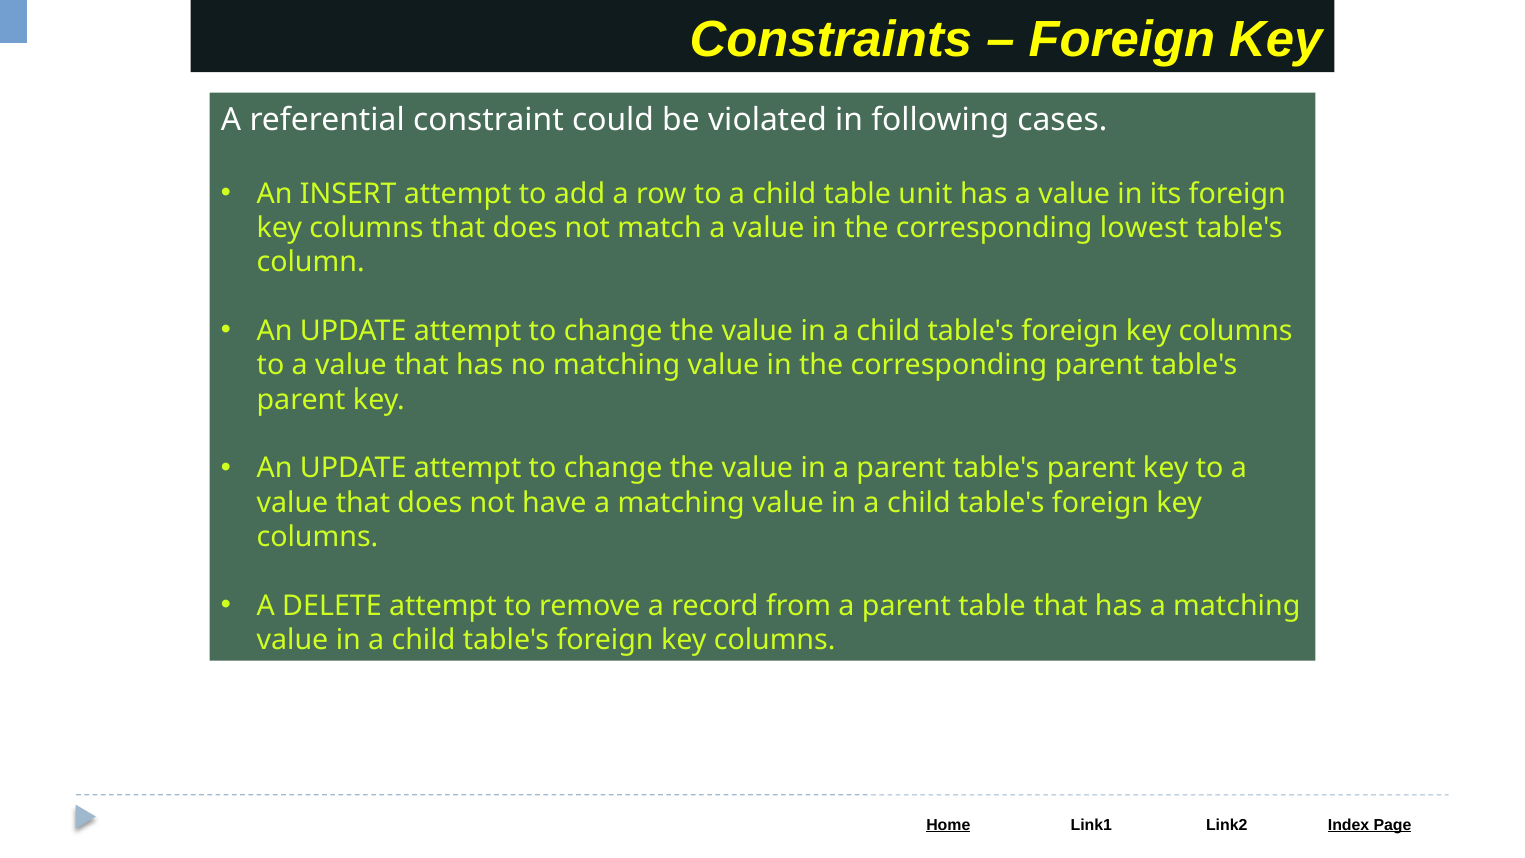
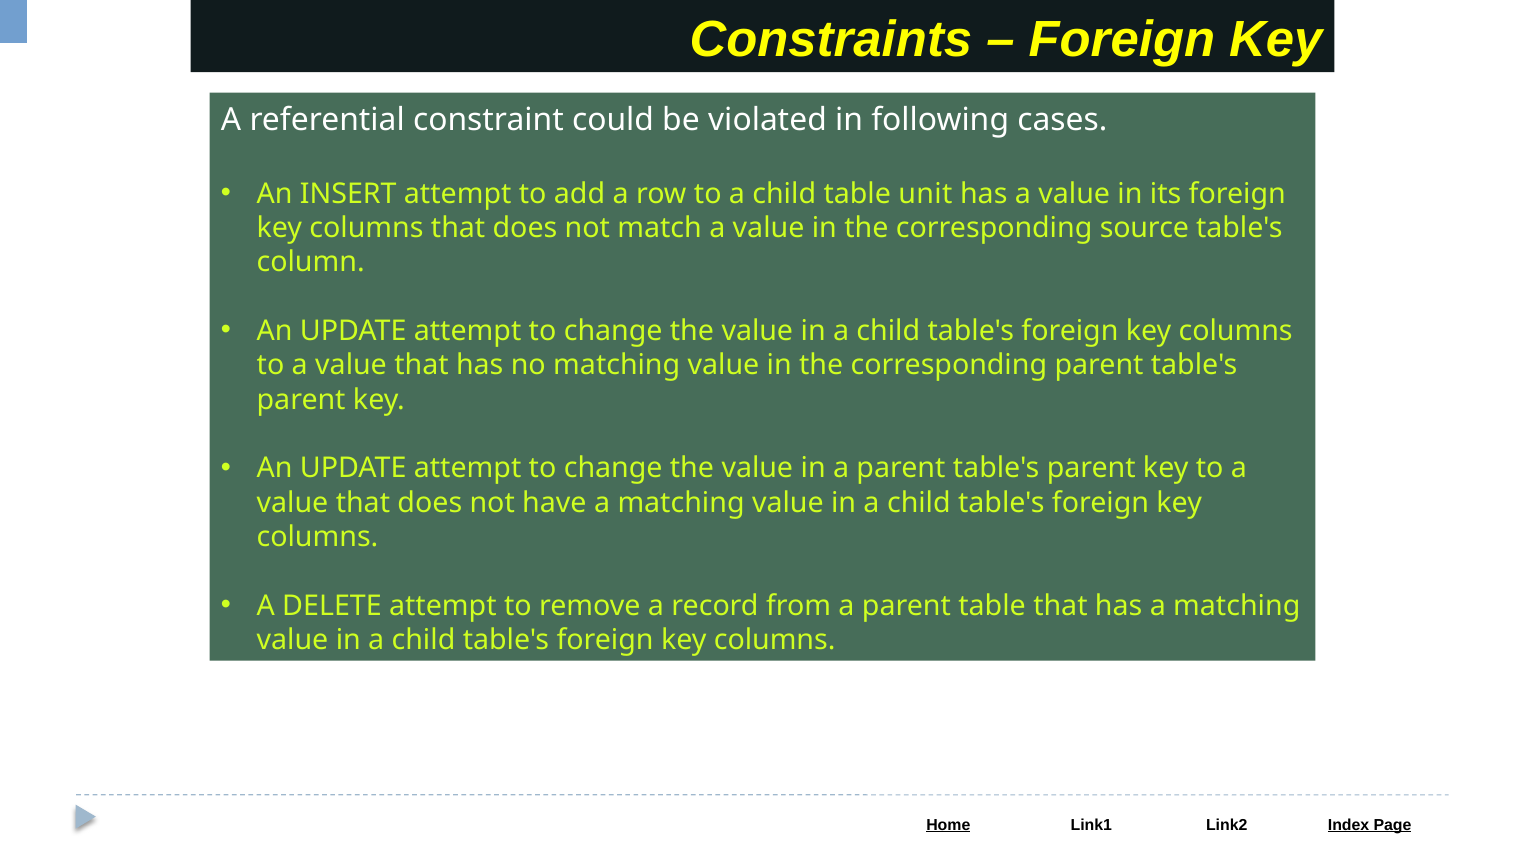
lowest: lowest -> source
